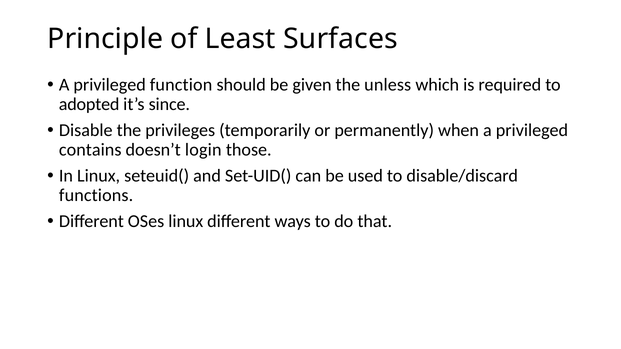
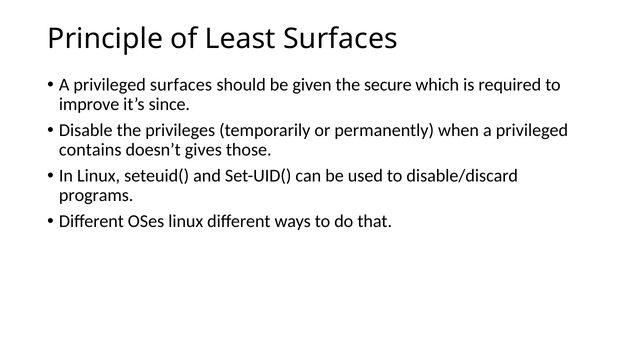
privileged function: function -> surfaces
unless: unless -> secure
adopted: adopted -> improve
login: login -> gives
functions: functions -> programs
